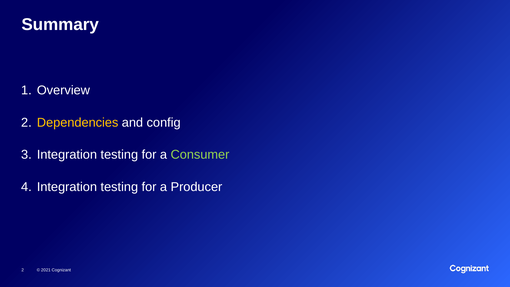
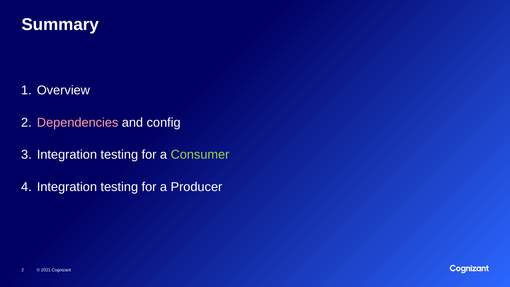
Dependencies colour: yellow -> pink
